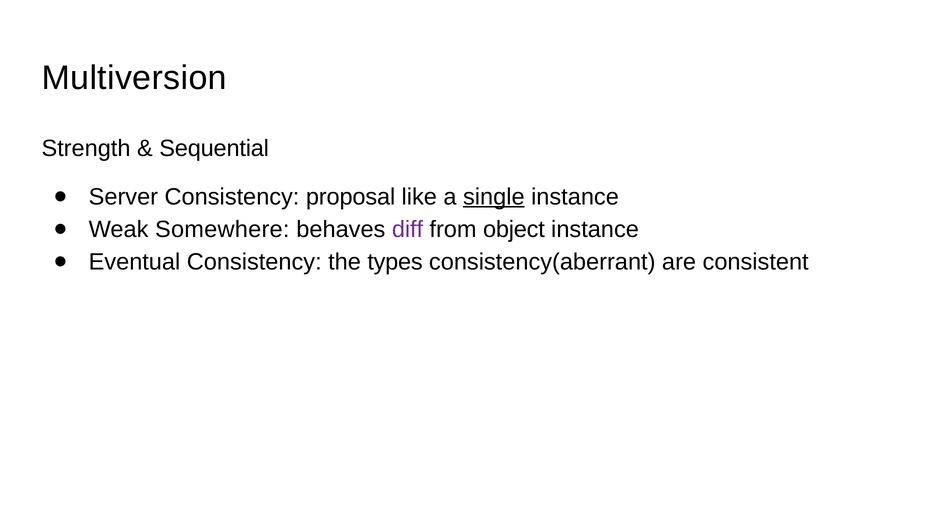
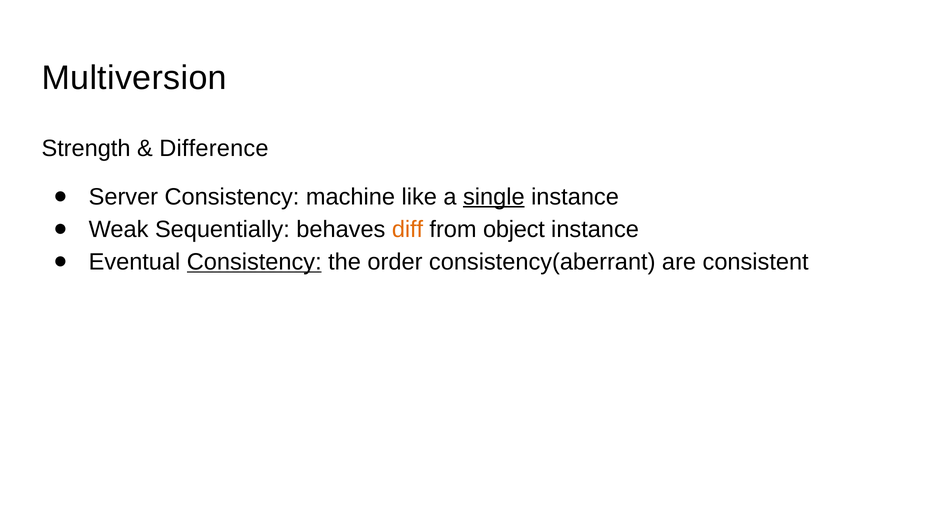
Sequential: Sequential -> Difference
proposal: proposal -> machine
Somewhere: Somewhere -> Sequentially
diff colour: purple -> orange
Consistency at (254, 262) underline: none -> present
types: types -> order
